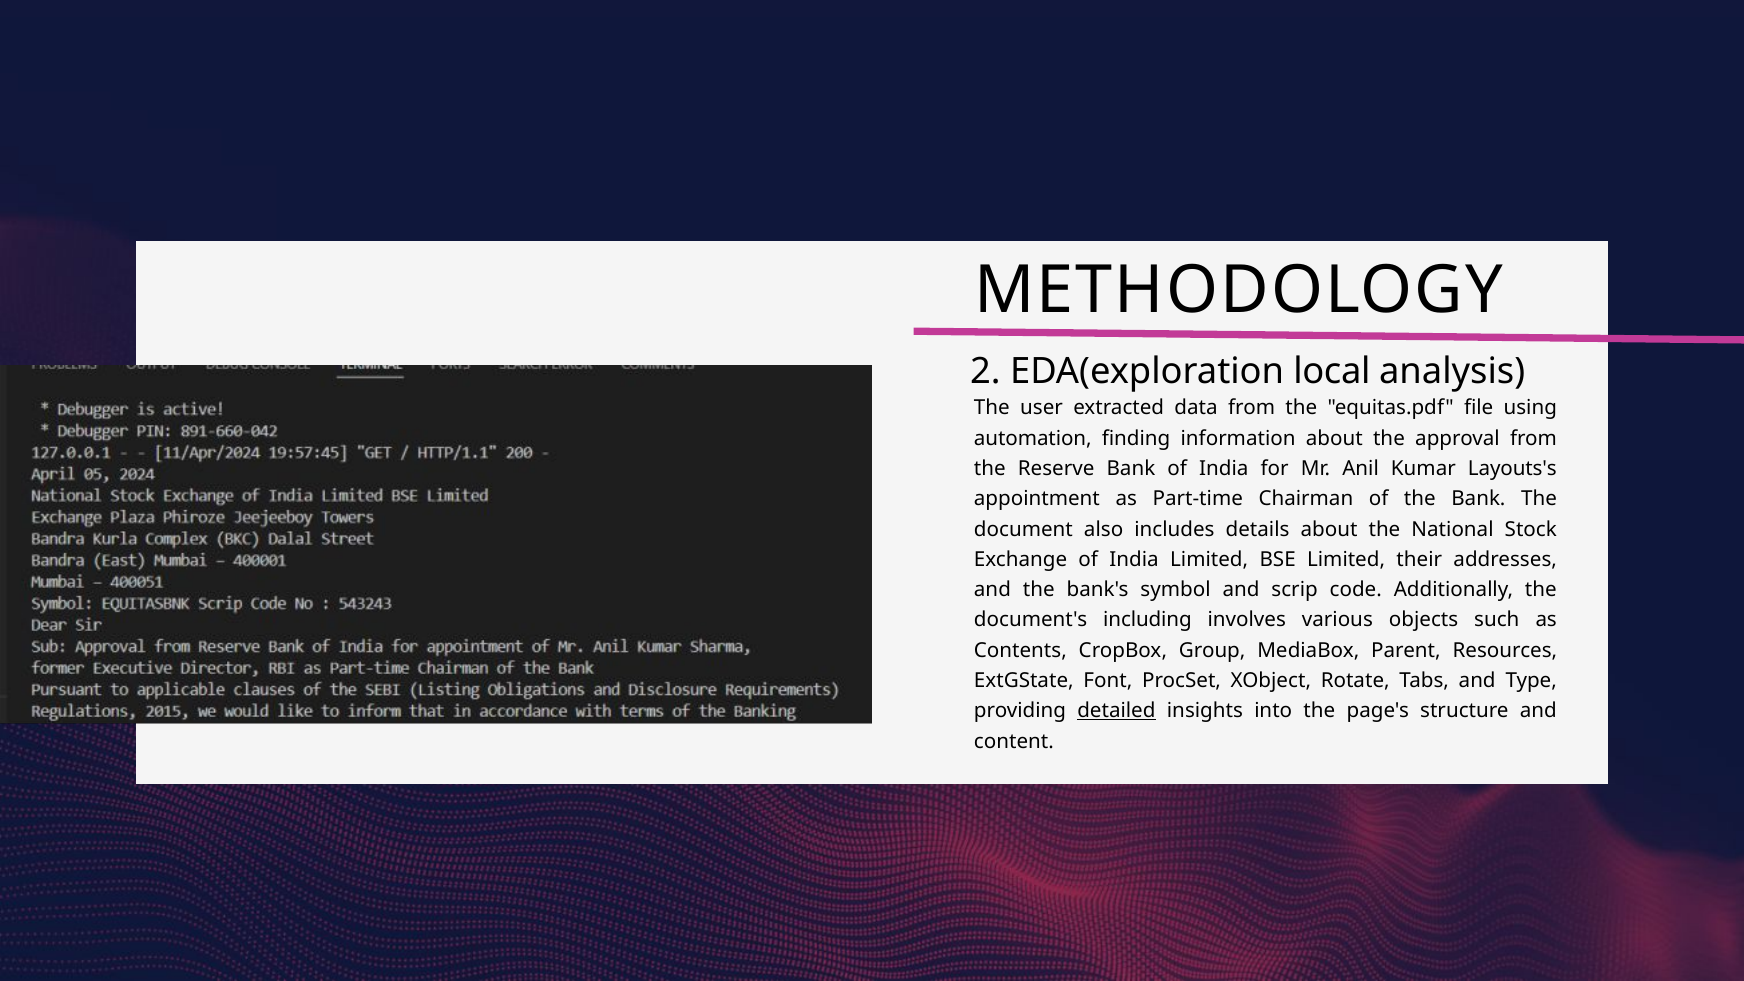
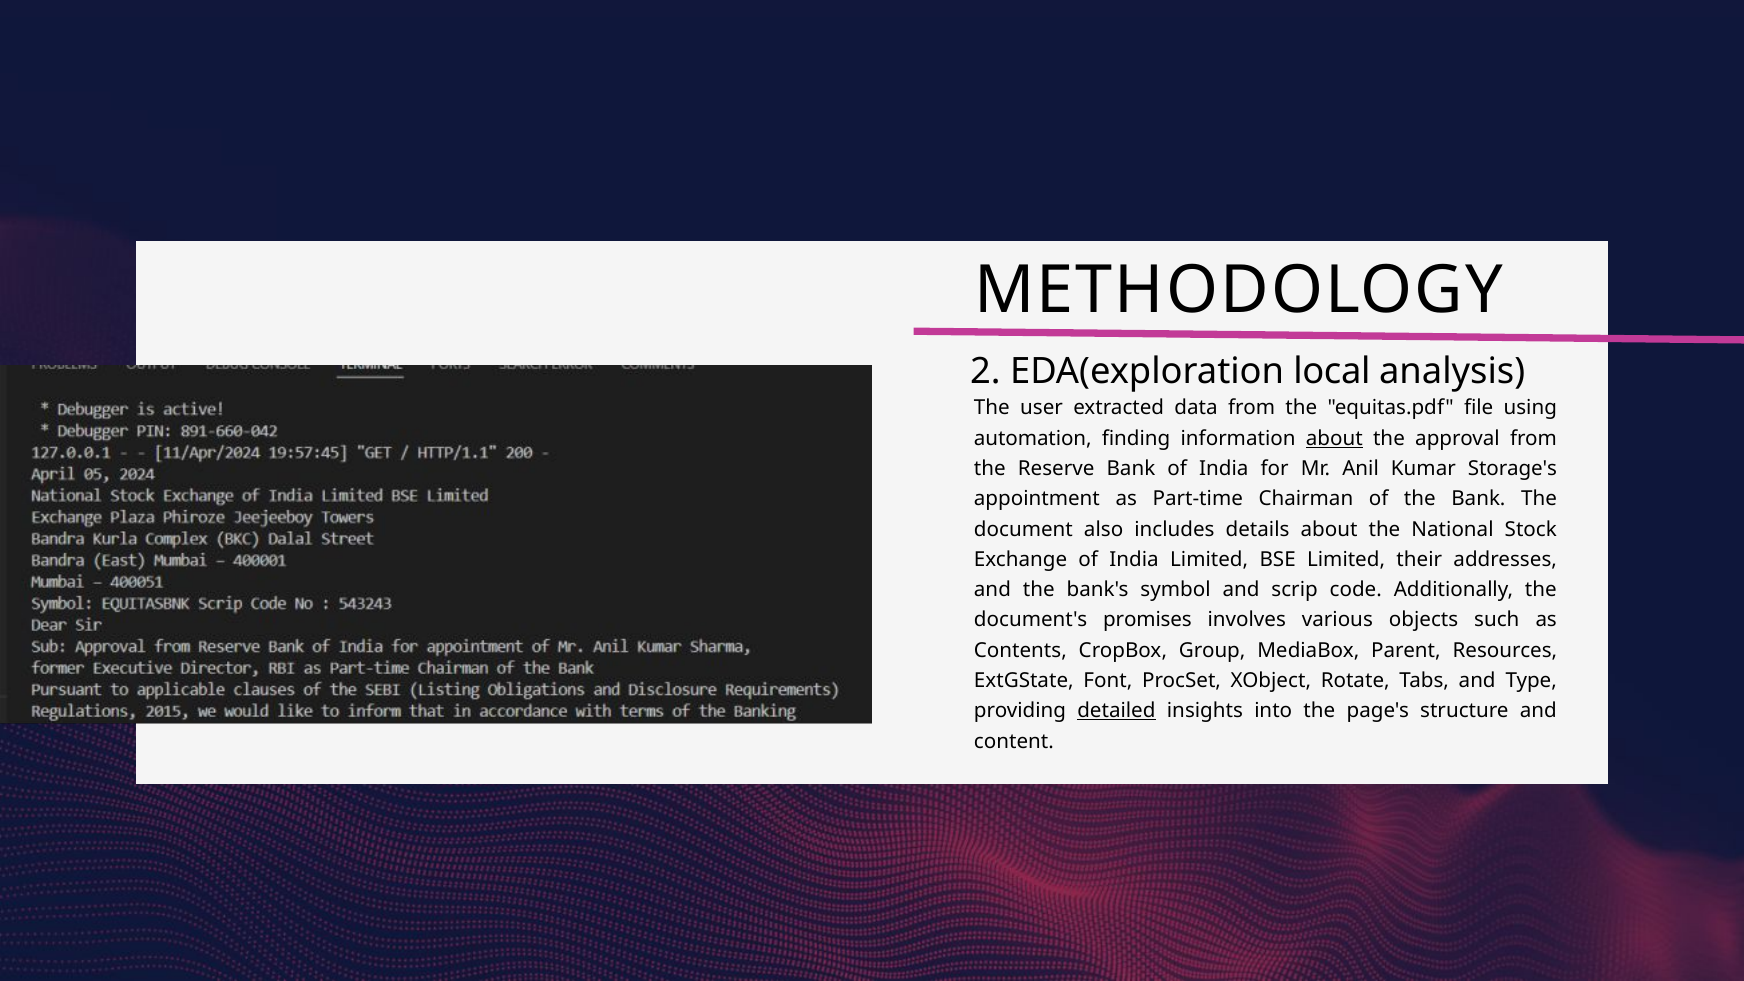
about at (1334, 438) underline: none -> present
Layouts's: Layouts's -> Storage's
including: including -> promises
